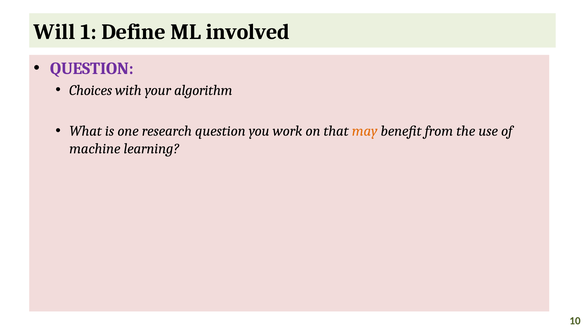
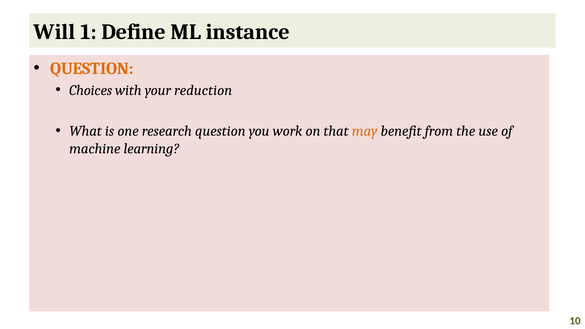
involved: involved -> instance
QUESTION at (92, 68) colour: purple -> orange
algorithm: algorithm -> reduction
